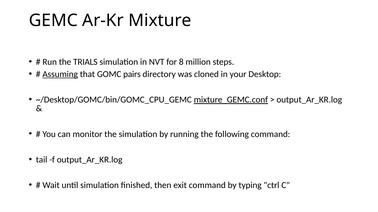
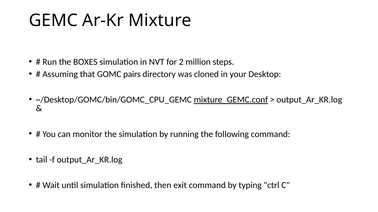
TRIALS: TRIALS -> BOXES
8: 8 -> 2
Assuming underline: present -> none
